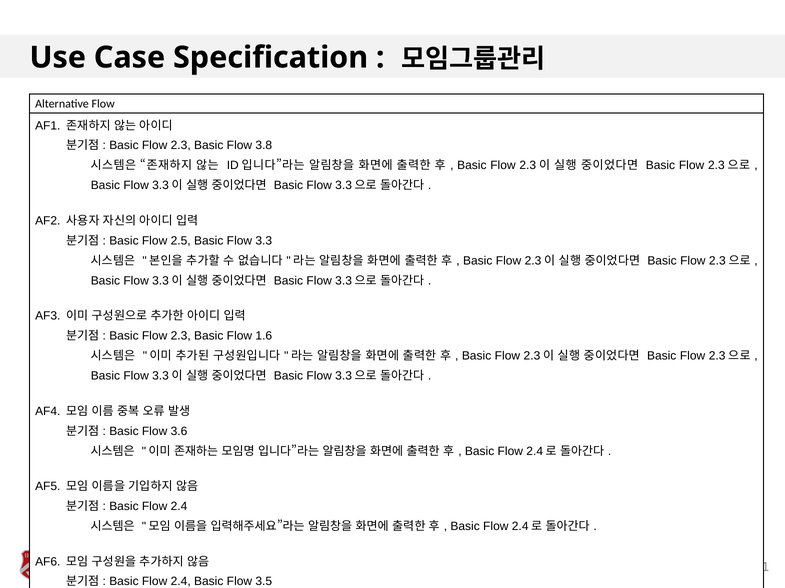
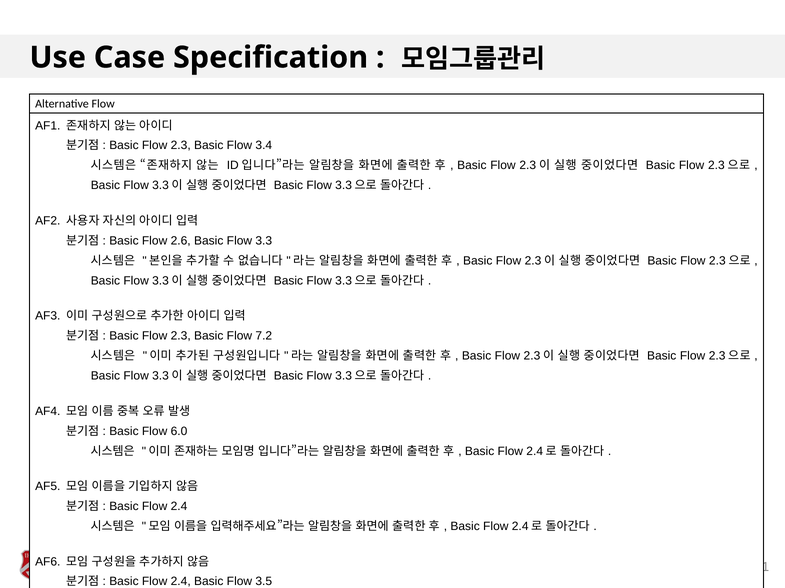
3.8: 3.8 -> 3.4
2.5: 2.5 -> 2.6
1.6: 1.6 -> 7.2
3.6: 3.6 -> 6.0
